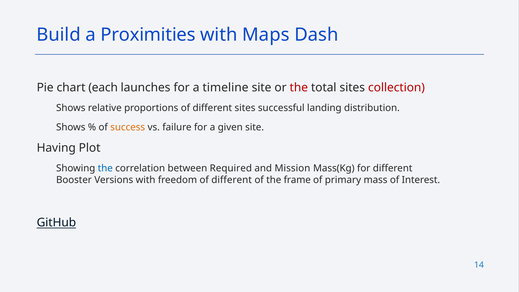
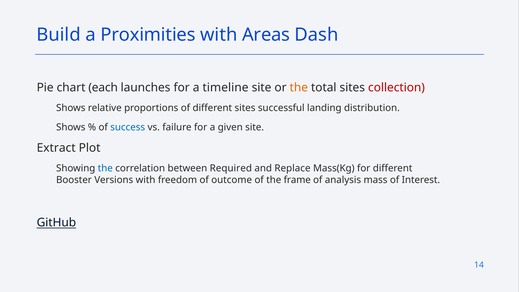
Maps: Maps -> Areas
the at (299, 88) colour: red -> orange
success colour: orange -> blue
Having: Having -> Extract
Mission: Mission -> Replace
freedom of different: different -> outcome
primary: primary -> analysis
